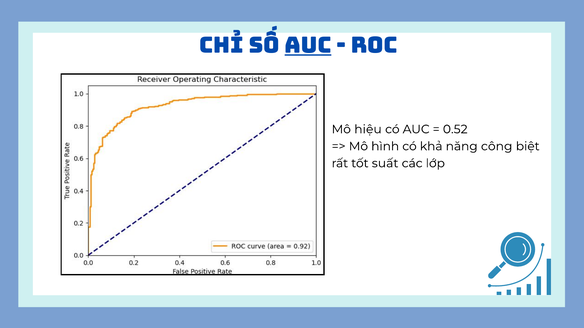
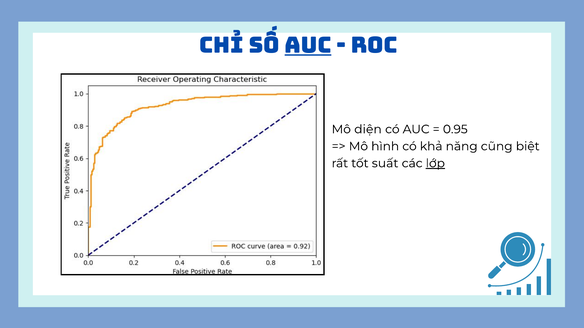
hiệu: hiệu -> diện
0.52: 0.52 -> 0.95
công: công -> cũng
lớp underline: none -> present
